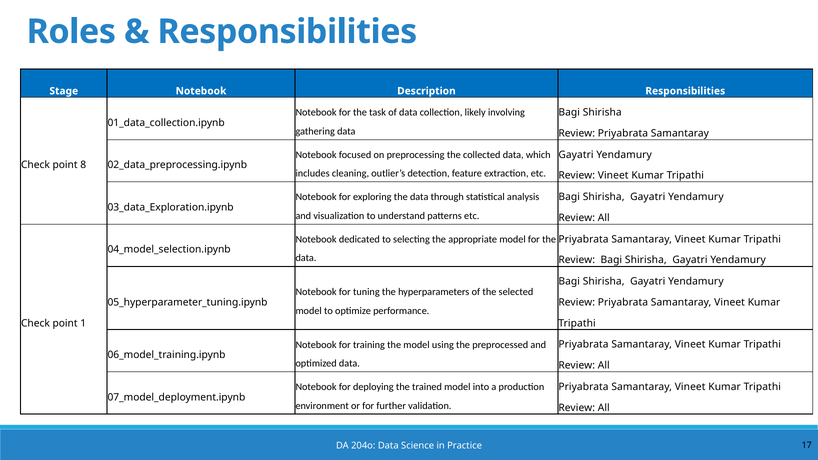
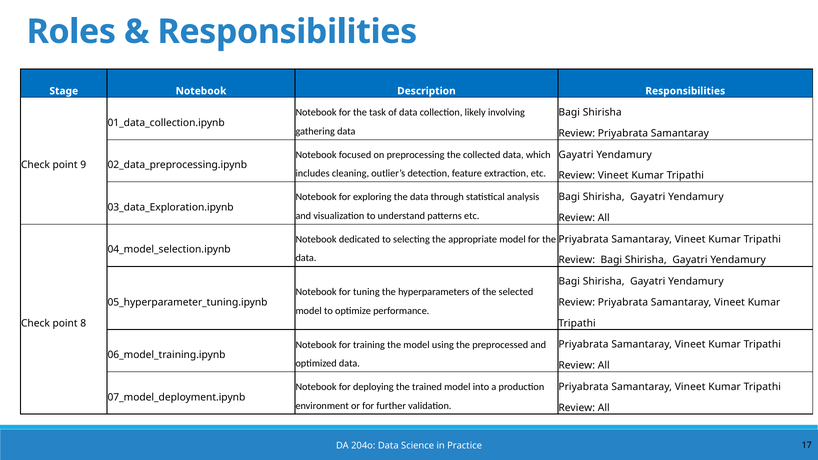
8: 8 -> 9
1: 1 -> 8
